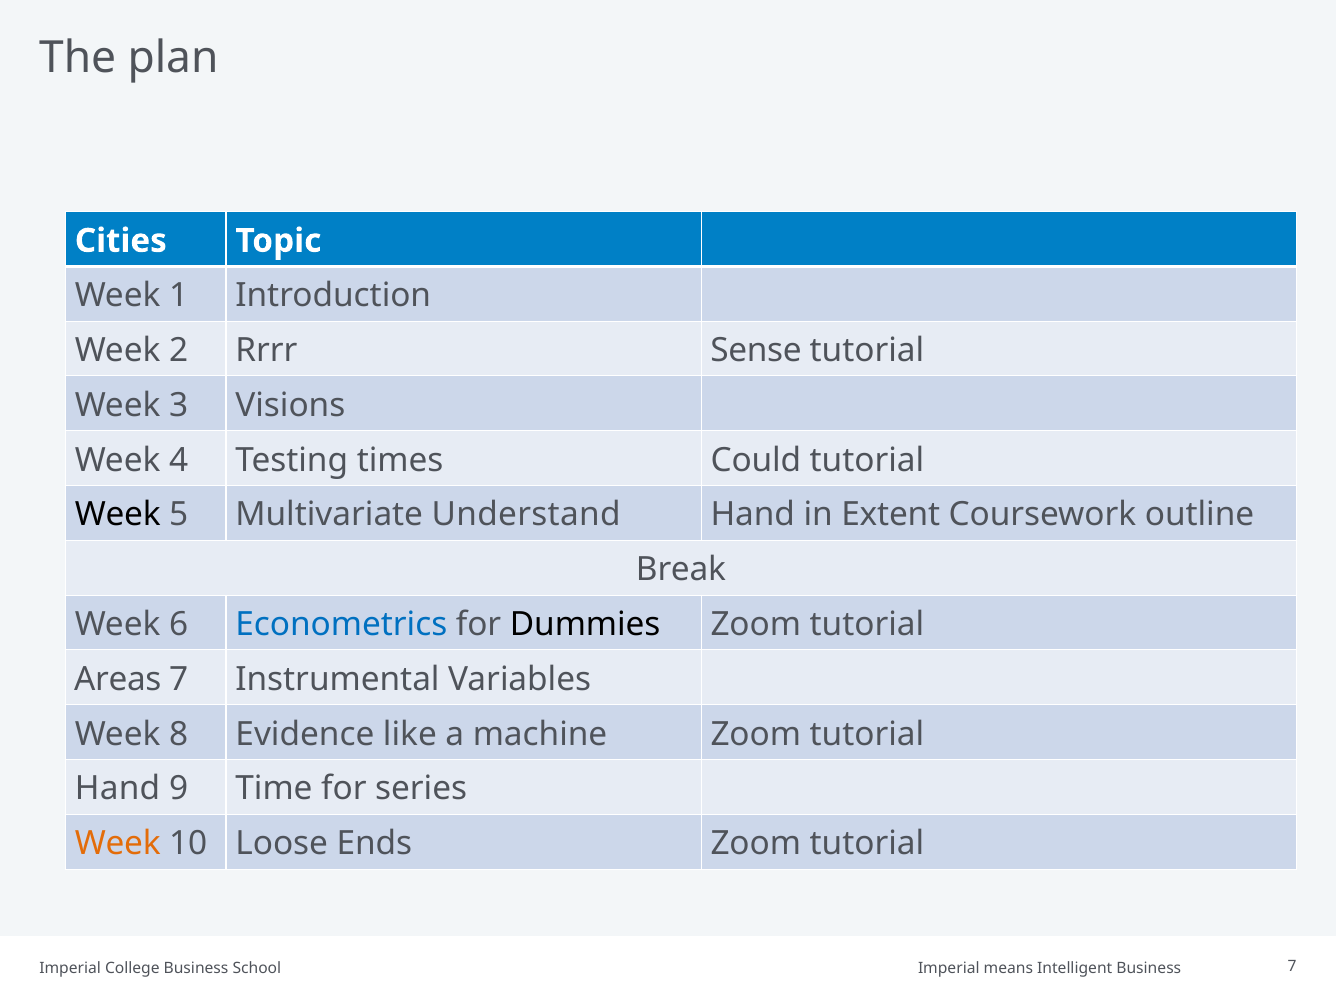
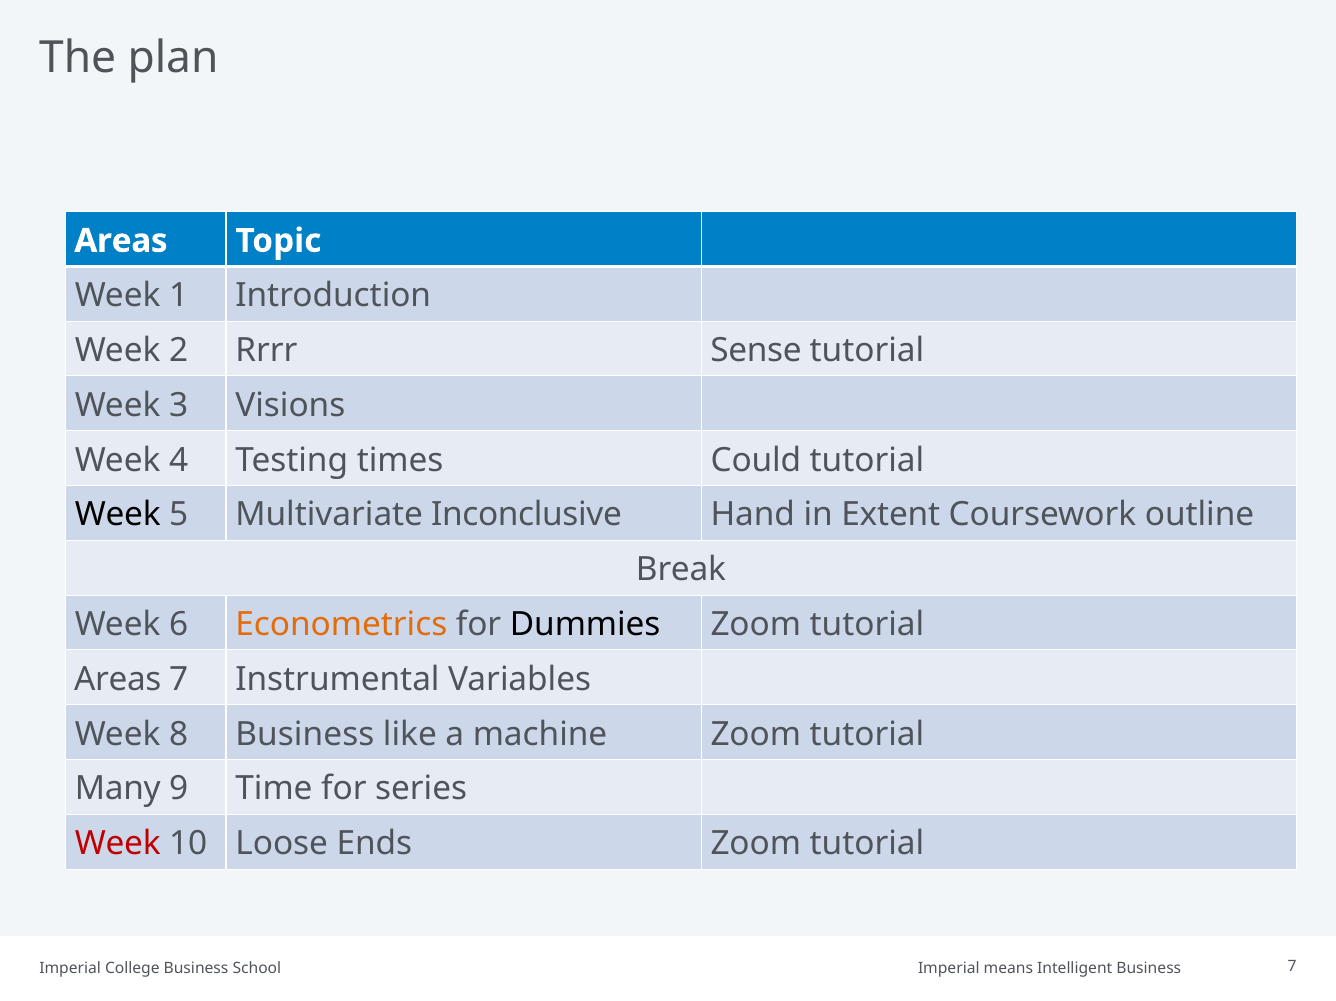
Cities at (121, 241): Cities -> Areas
Understand: Understand -> Inconclusive
Econometrics colour: blue -> orange
8 Evidence: Evidence -> Business
Hand at (117, 789): Hand -> Many
Week at (118, 844) colour: orange -> red
